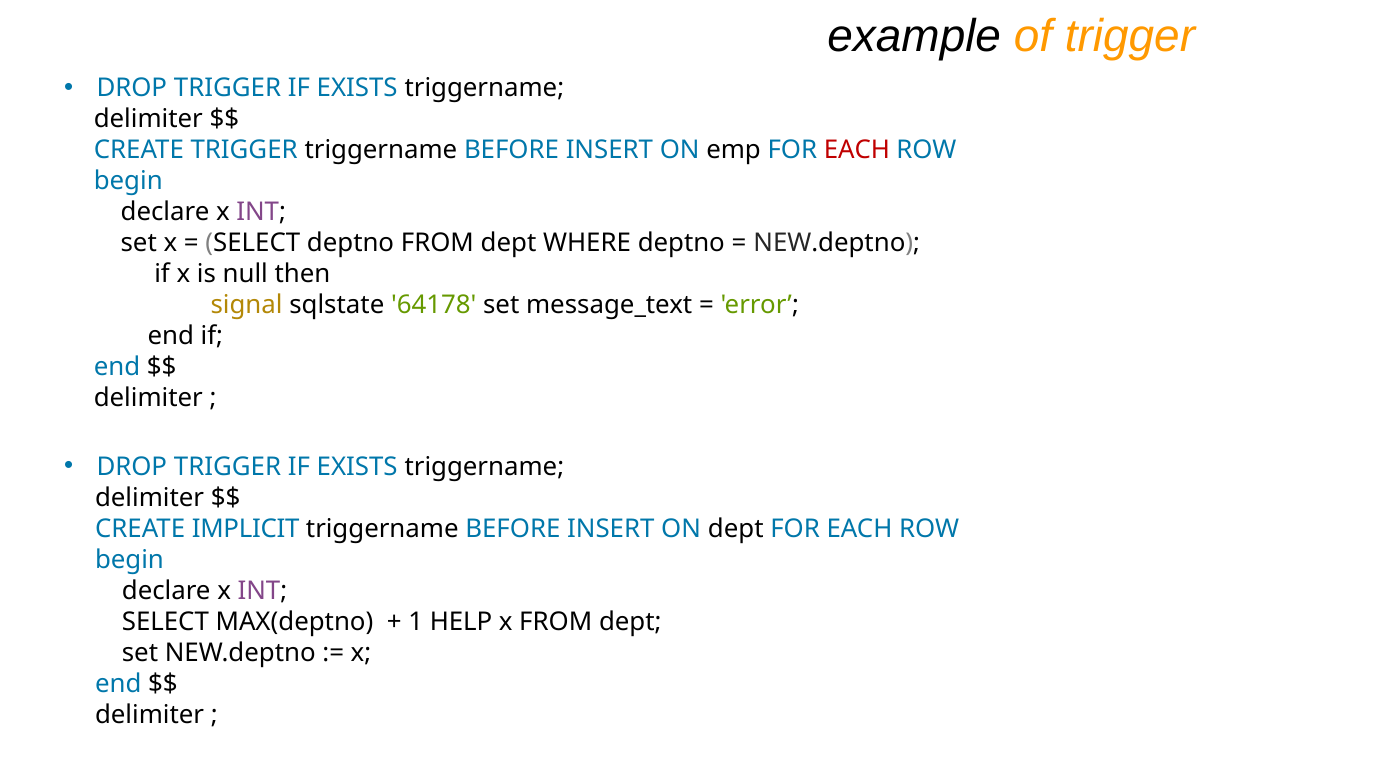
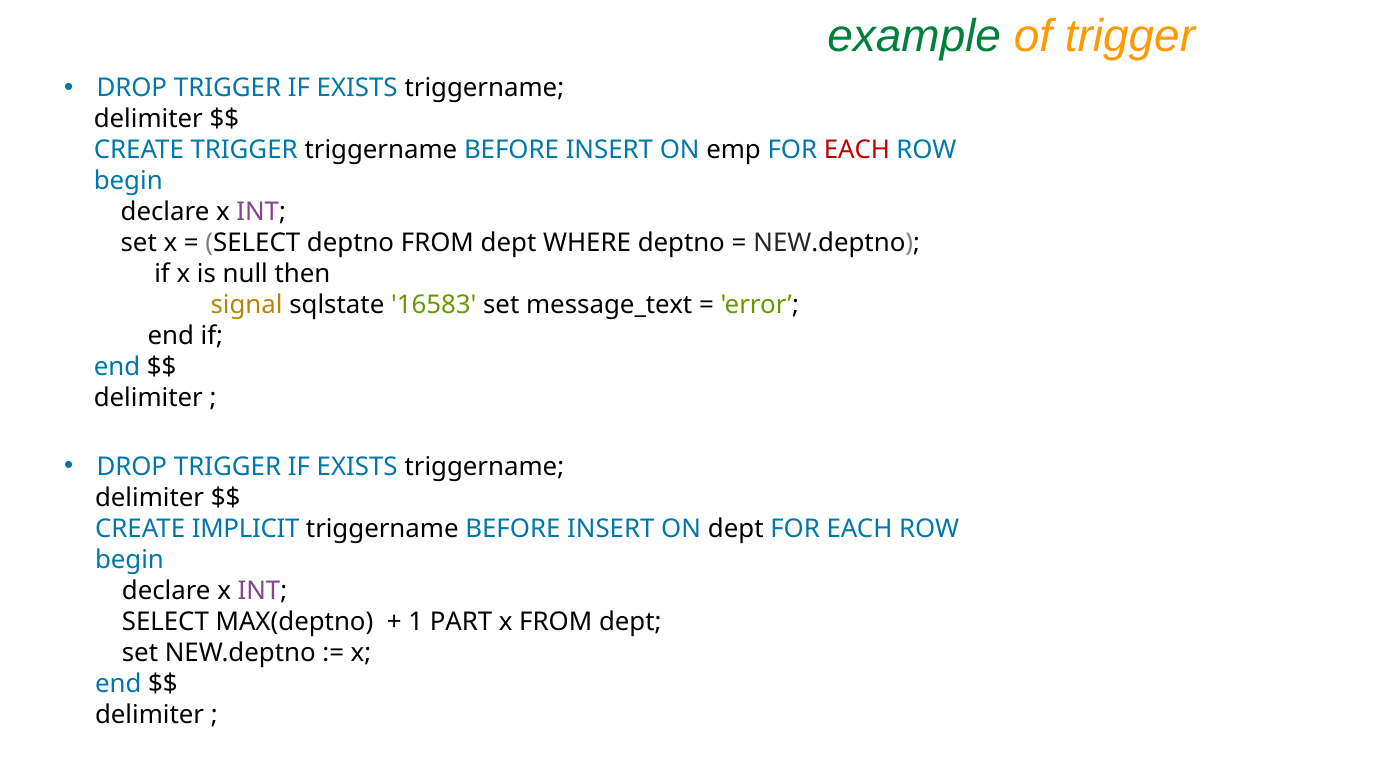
example colour: black -> green
64178: 64178 -> 16583
HELP: HELP -> PART
